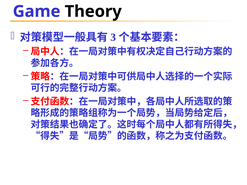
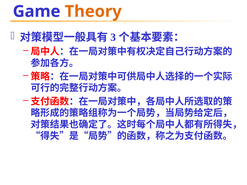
Theory colour: black -> orange
